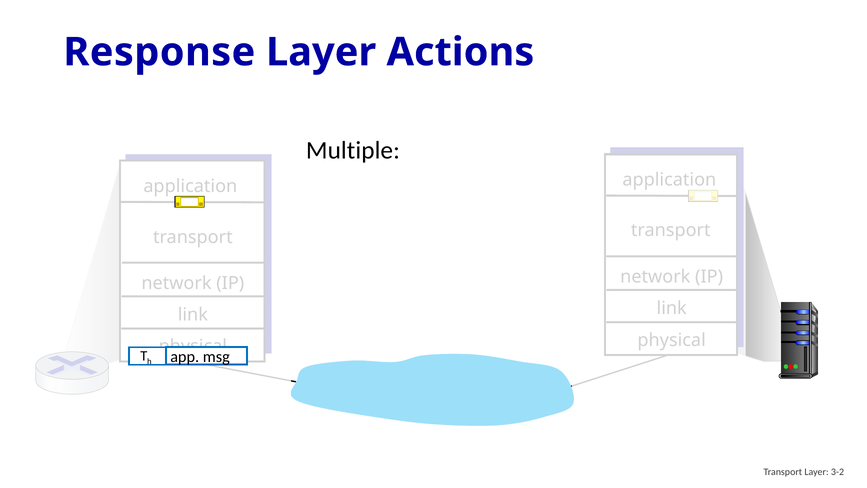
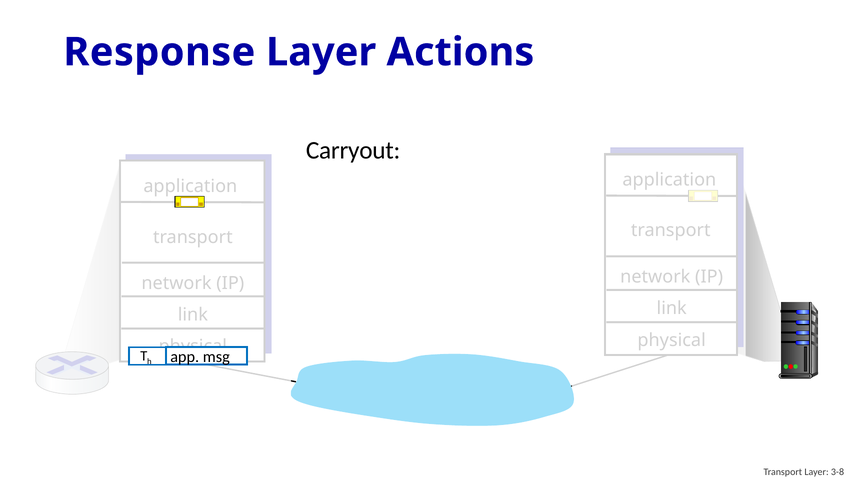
Multiple: Multiple -> Carryout
3-2: 3-2 -> 3-8
